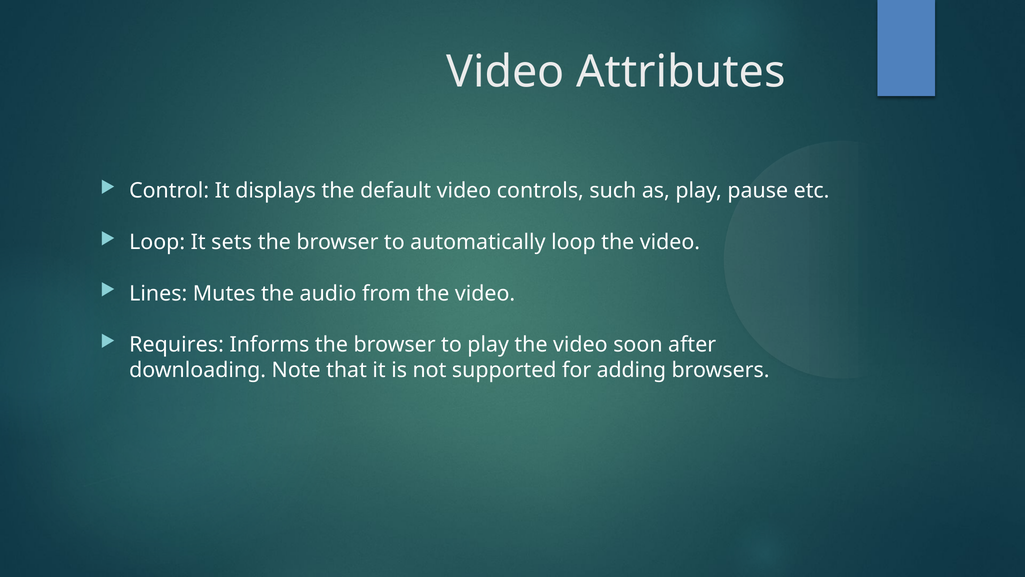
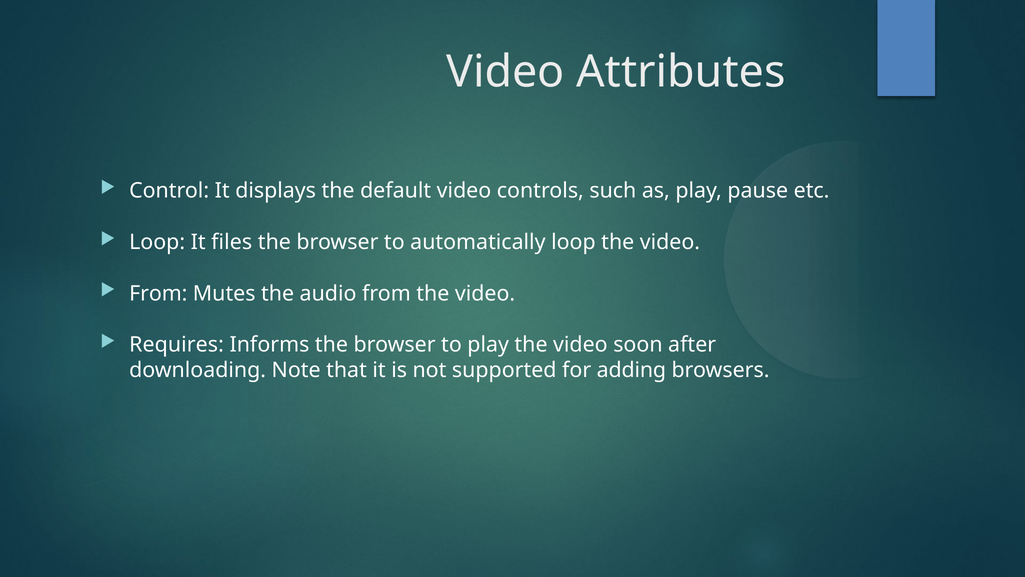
sets: sets -> files
Lines at (158, 293): Lines -> From
